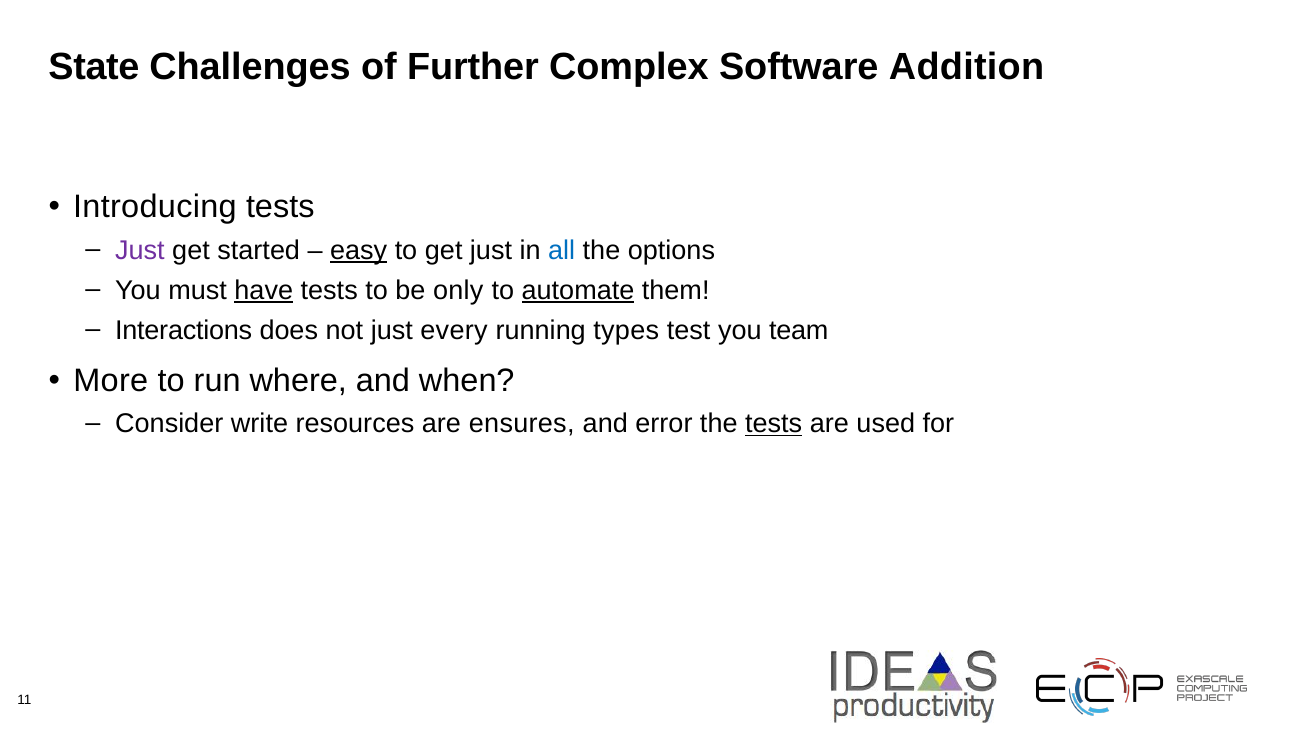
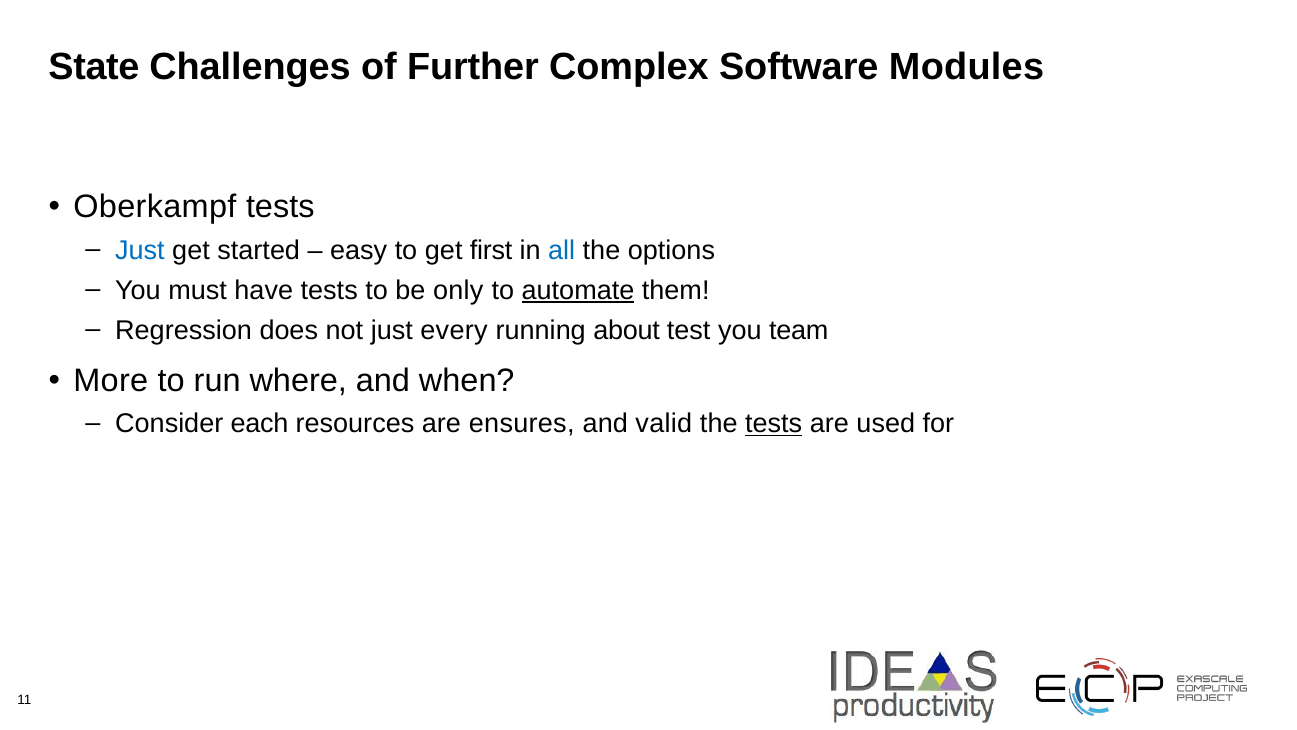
Addition: Addition -> Modules
Introducing: Introducing -> Oberkampf
Just at (140, 250) colour: purple -> blue
easy underline: present -> none
get just: just -> first
have underline: present -> none
Interactions: Interactions -> Regression
types: types -> about
write: write -> each
error: error -> valid
